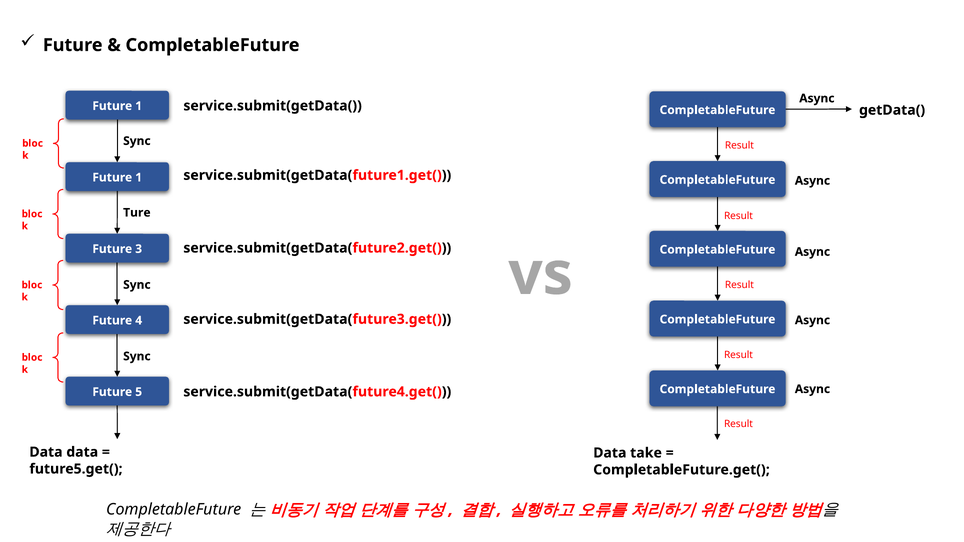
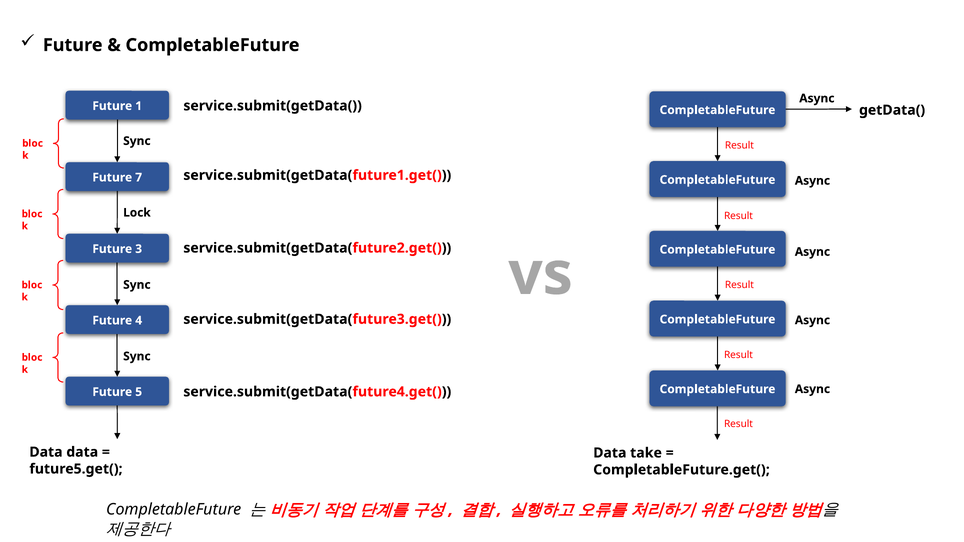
1 at (139, 178): 1 -> 7
Ture: Ture -> Lock
